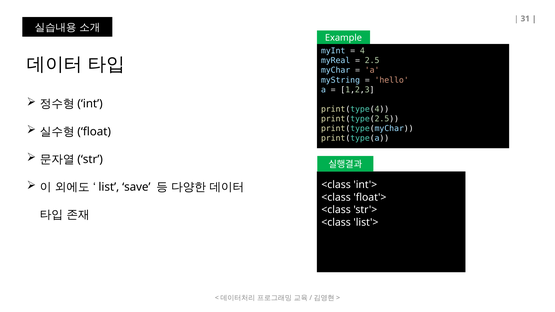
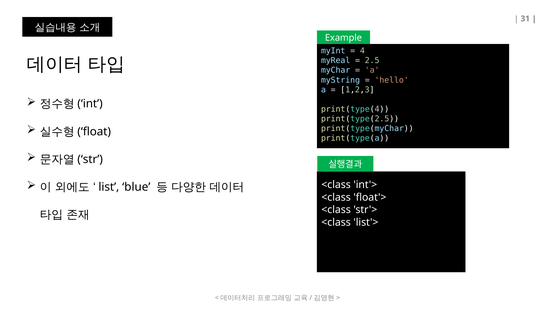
save: save -> blue
